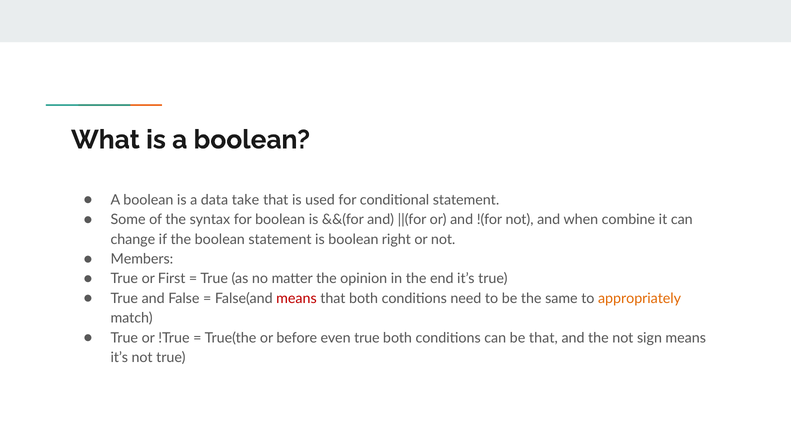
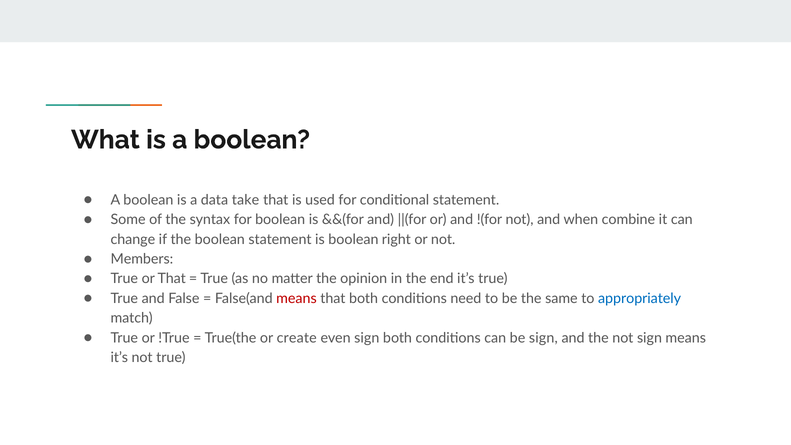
or First: First -> That
appropriately colour: orange -> blue
before: before -> create
even true: true -> sign
be that: that -> sign
